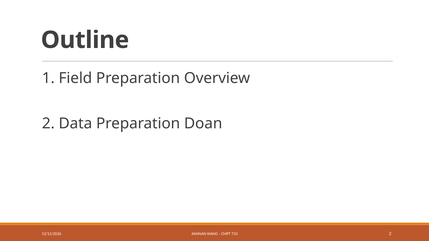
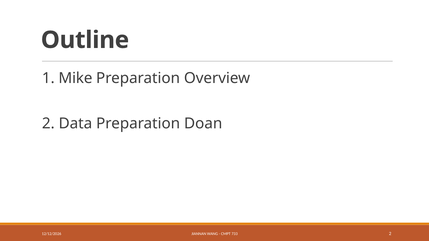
Field: Field -> Mike
